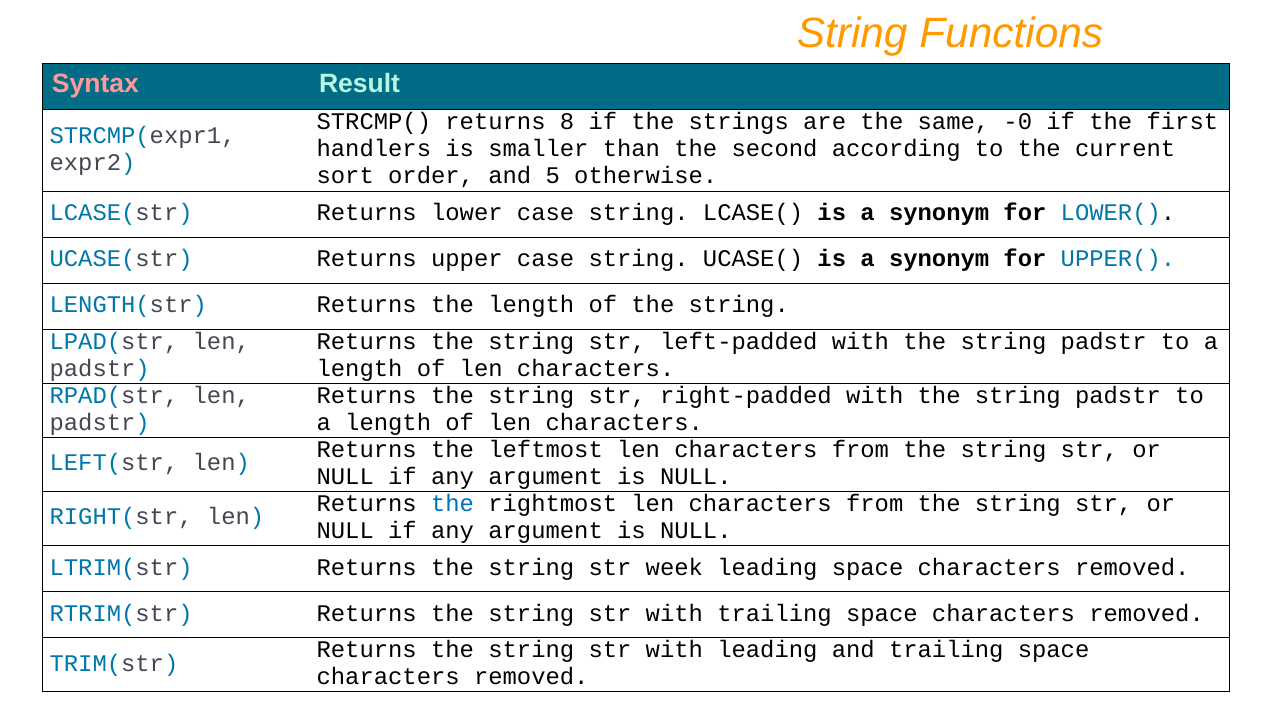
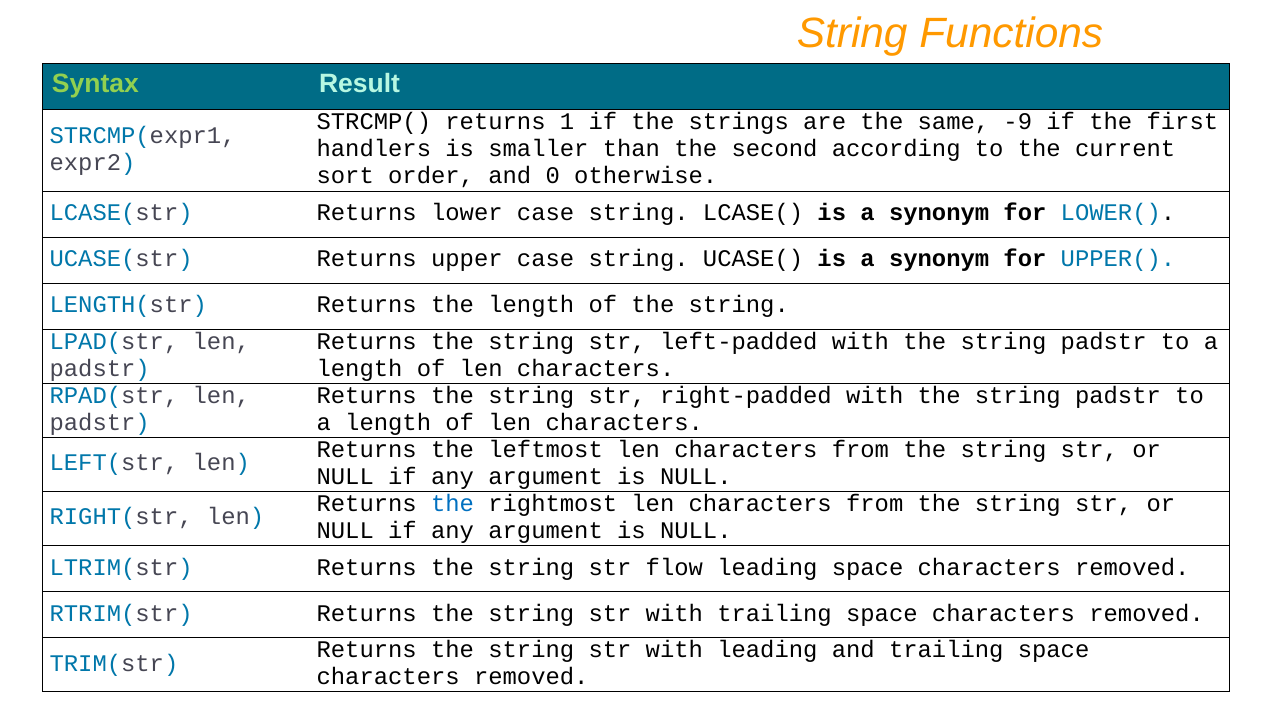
Syntax colour: pink -> light green
8: 8 -> 1
-0: -0 -> -9
5: 5 -> 0
week: week -> flow
